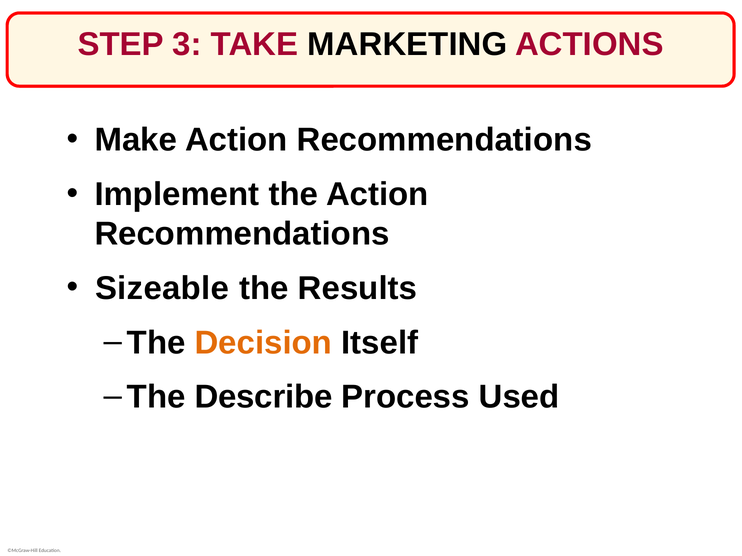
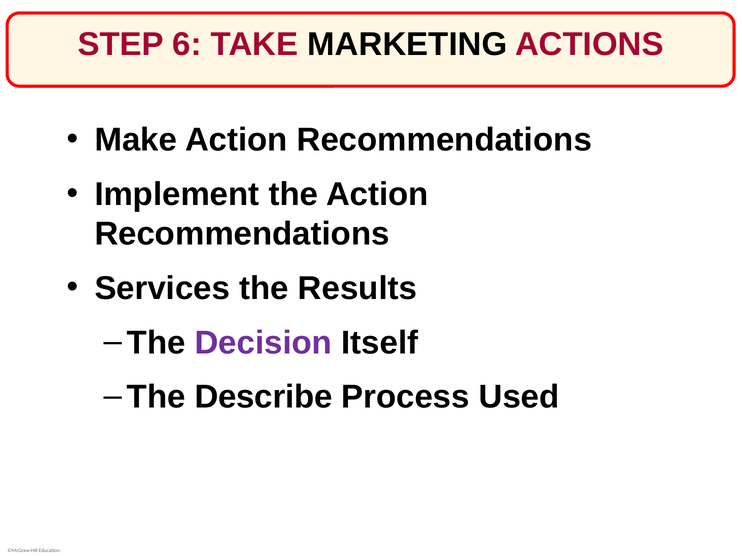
3: 3 -> 6
Sizeable: Sizeable -> Services
Decision colour: orange -> purple
